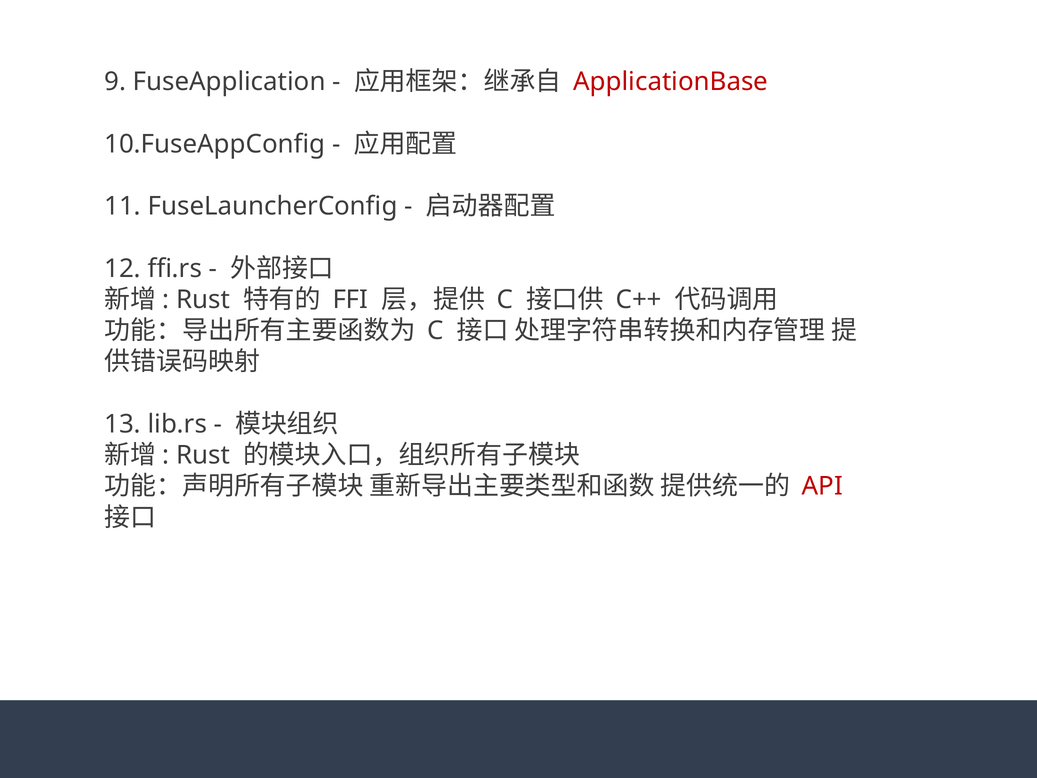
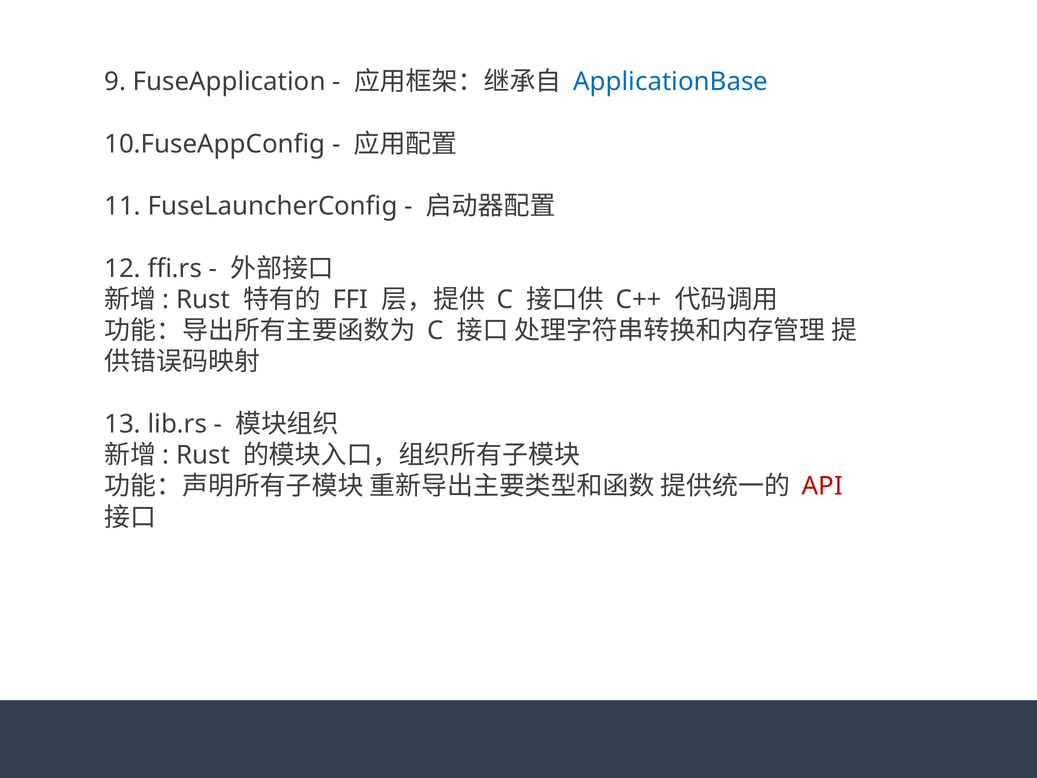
ApplicationBase colour: red -> blue
